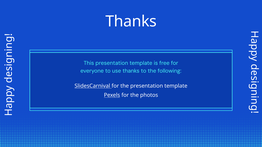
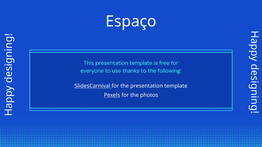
Thanks at (131, 21): Thanks -> Espaço
